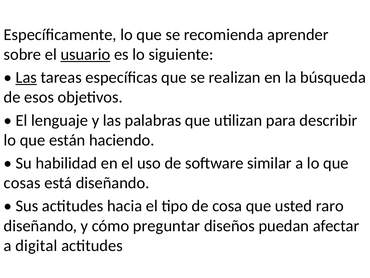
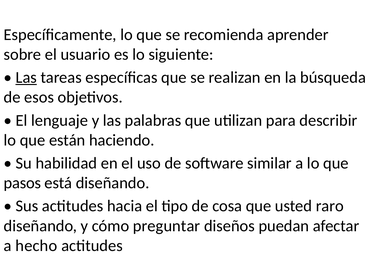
usuario underline: present -> none
cosas: cosas -> pasos
digital: digital -> hecho
